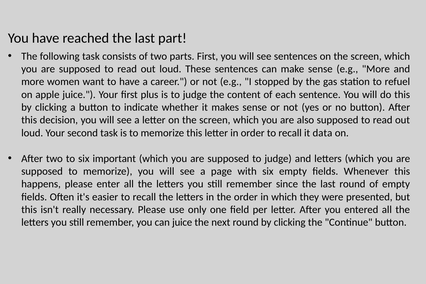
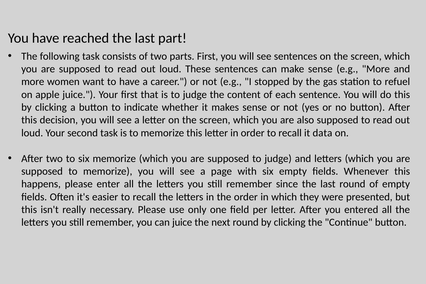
plus: plus -> that
six important: important -> memorize
